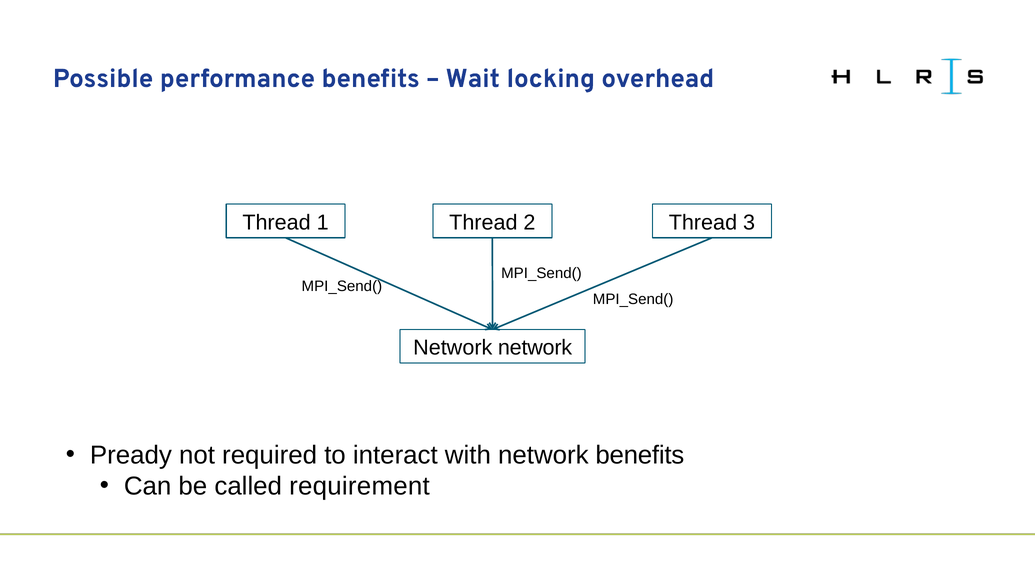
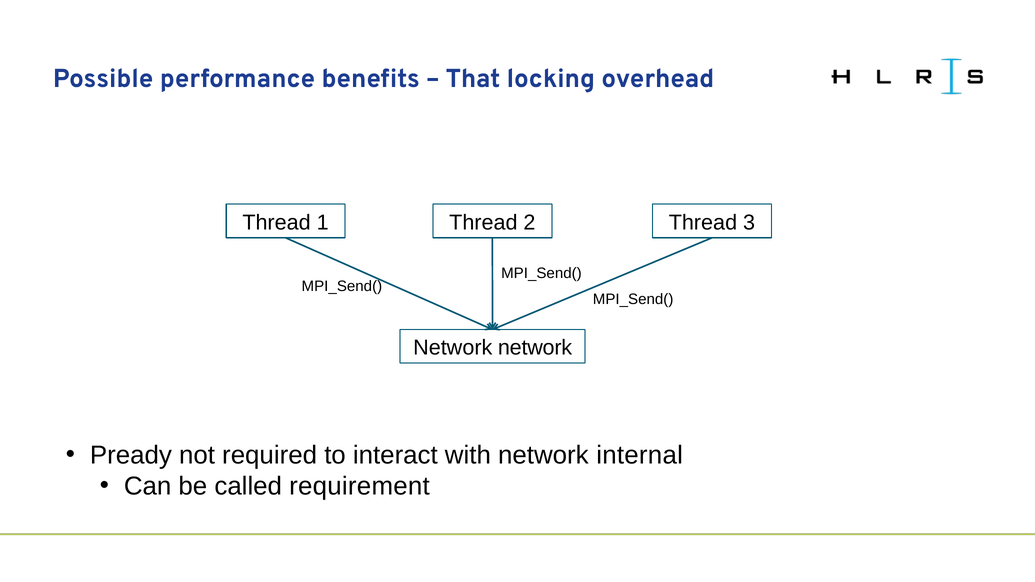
Wait: Wait -> That
network benefits: benefits -> internal
